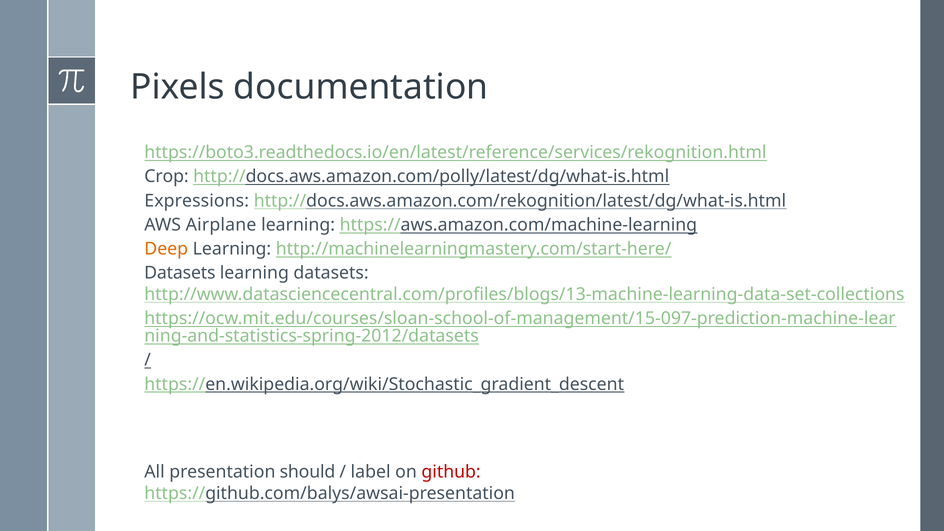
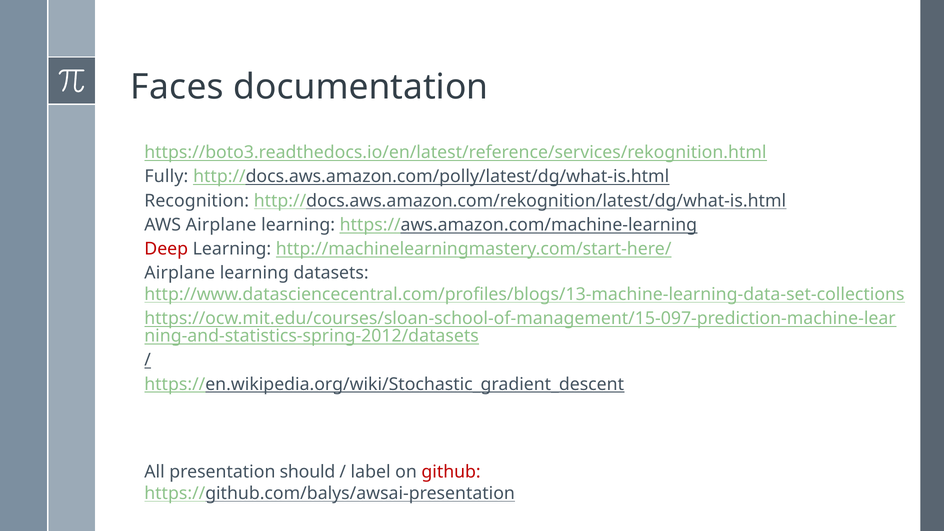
Pixels: Pixels -> Faces
Crop: Crop -> Fully
Expressions: Expressions -> Recognition
Deep colour: orange -> red
Datasets at (180, 273): Datasets -> Airplane
